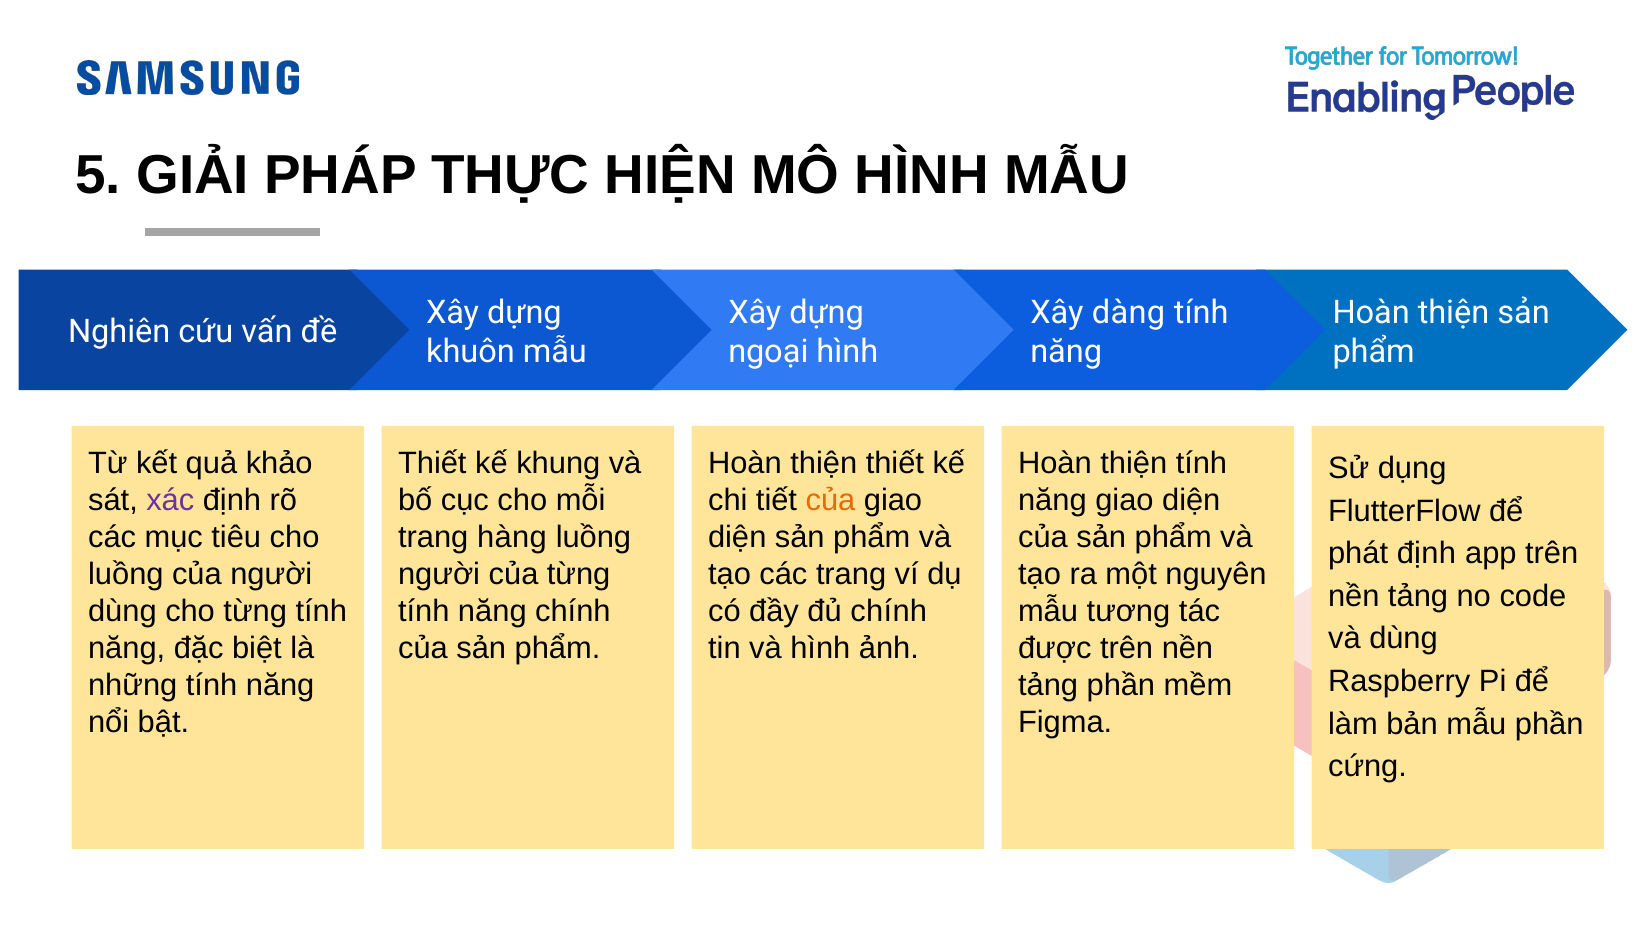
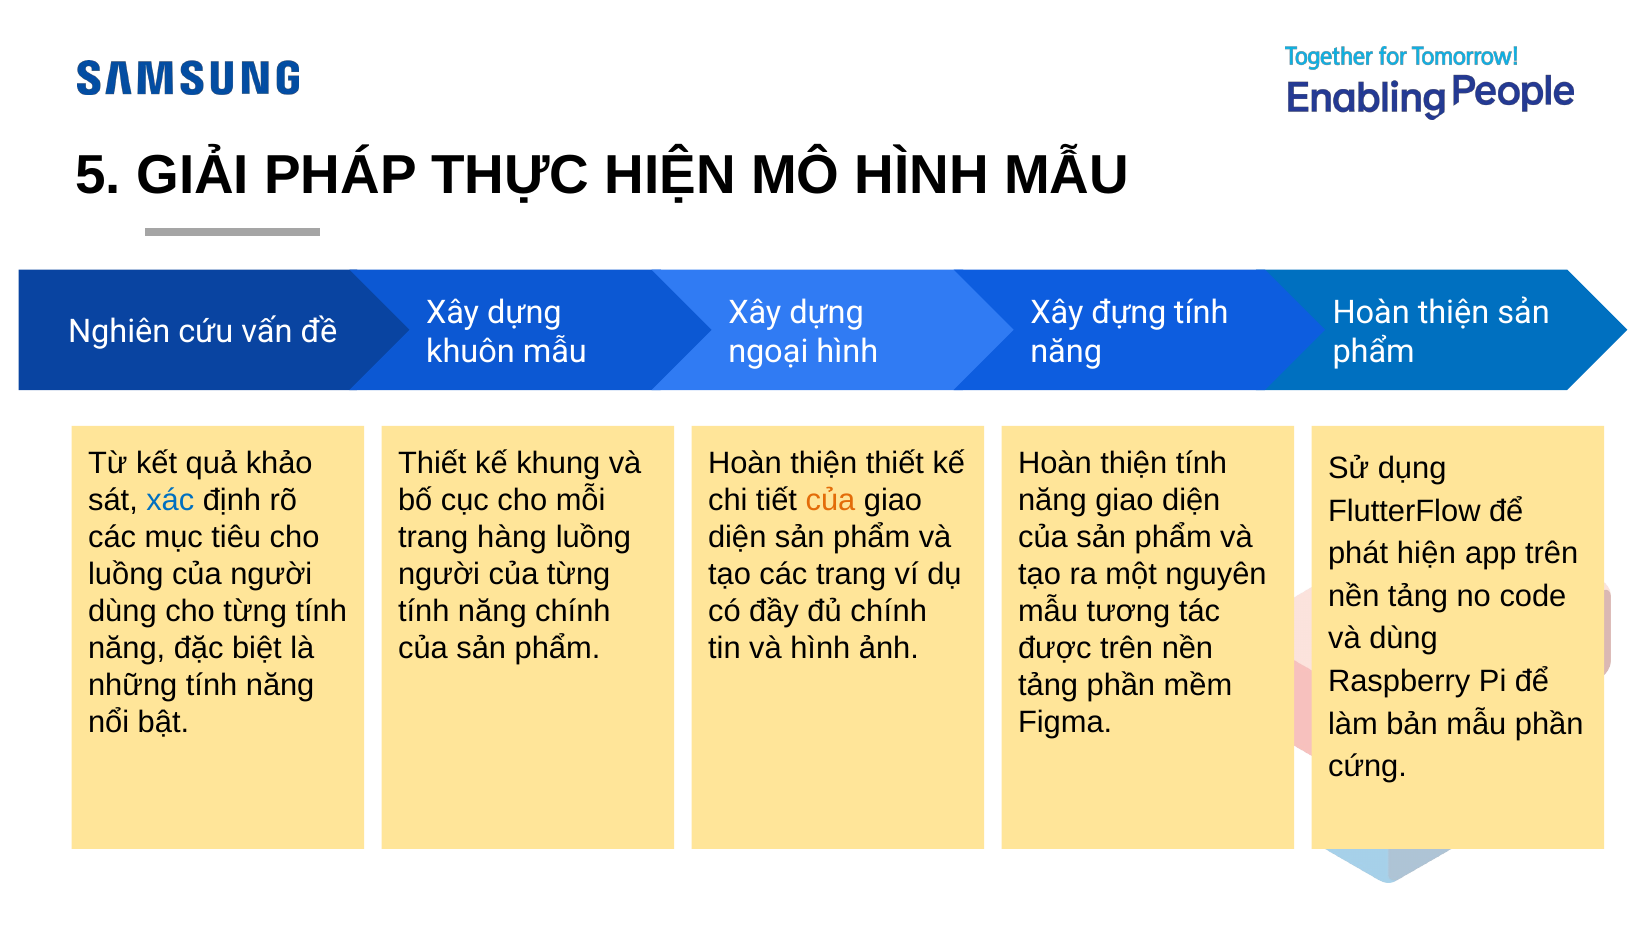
dàng: dàng -> đựng
xác colour: purple -> blue
phát định: định -> hiện
